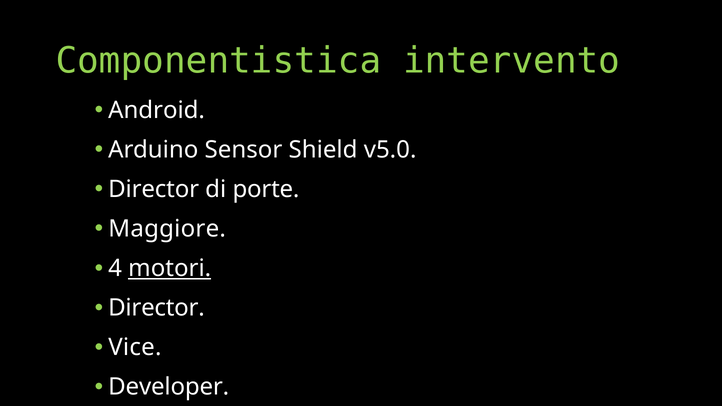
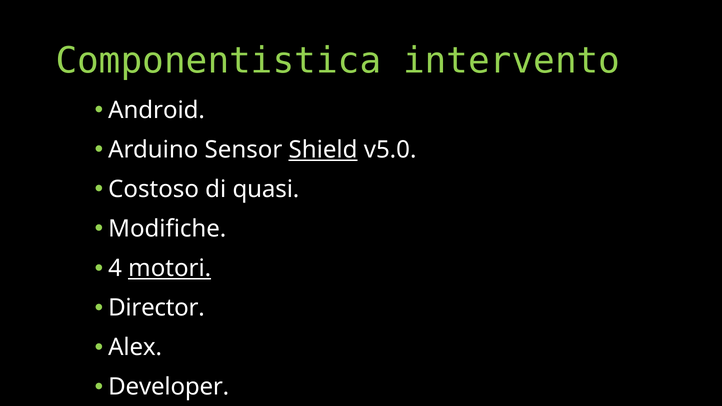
Shield underline: none -> present
Director at (154, 189): Director -> Costoso
porte: porte -> quasi
Maggiore: Maggiore -> Modifiche
Vice: Vice -> Alex
